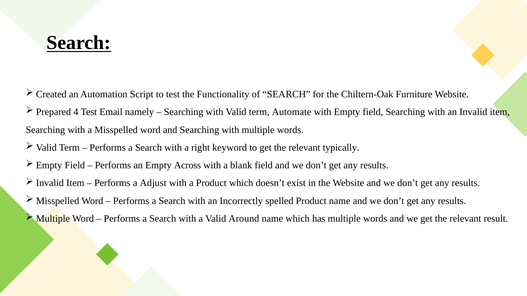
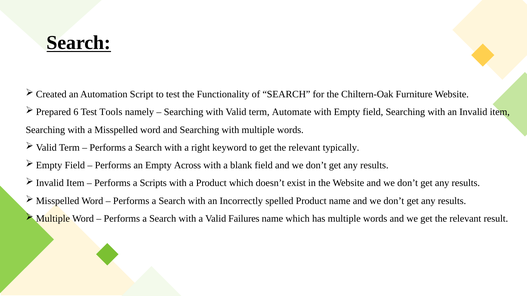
4: 4 -> 6
Email: Email -> Tools
Adjust: Adjust -> Scripts
Around: Around -> Failures
